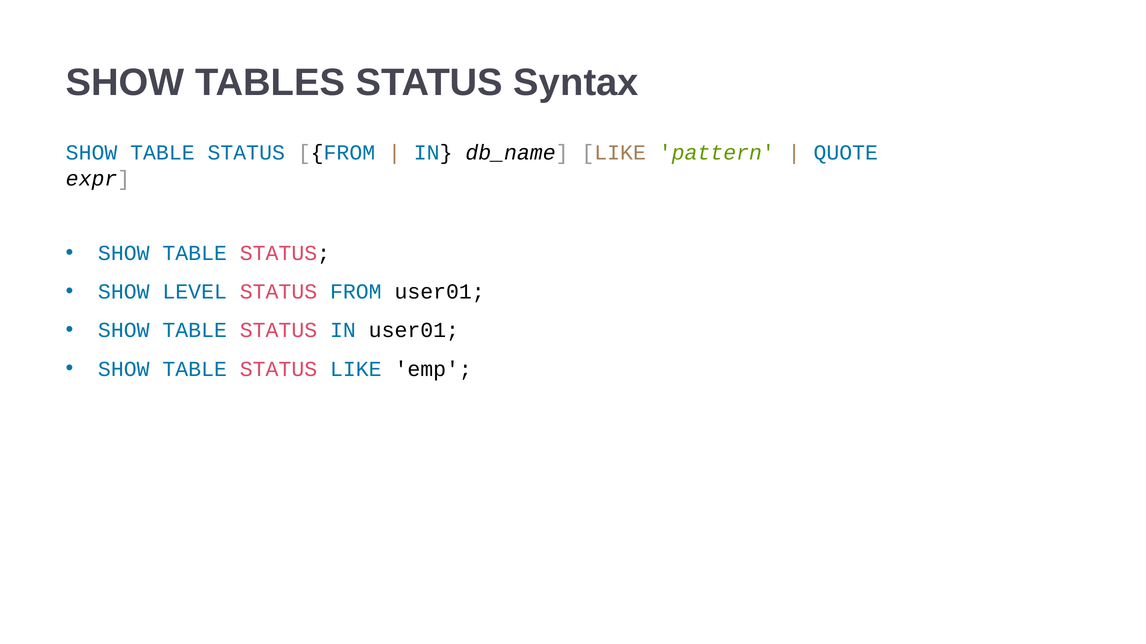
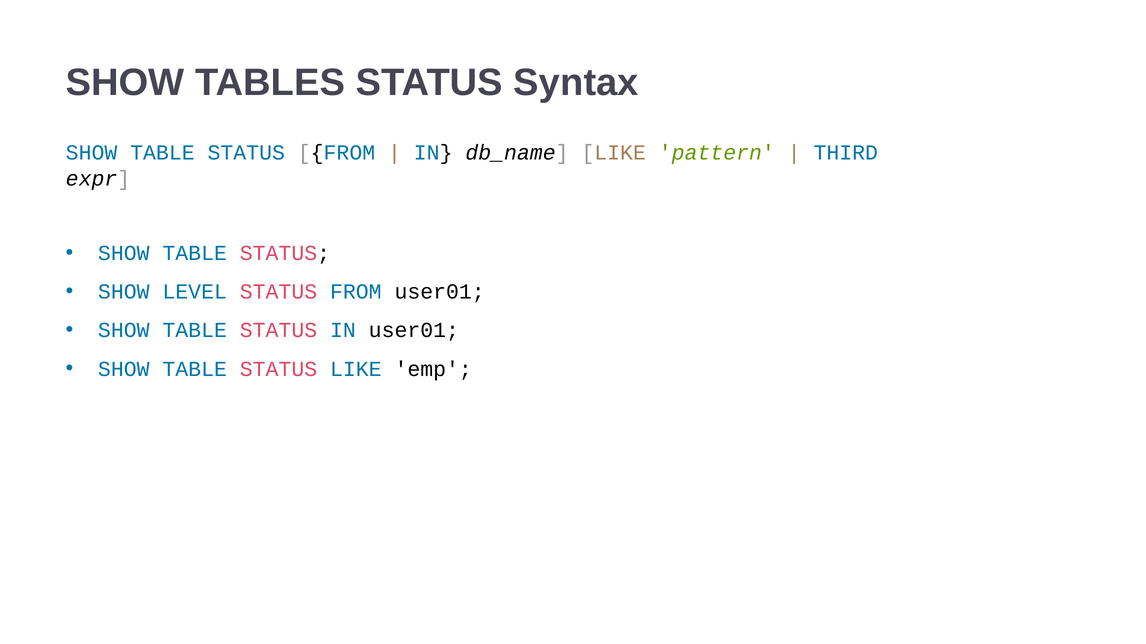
QUOTE: QUOTE -> THIRD
